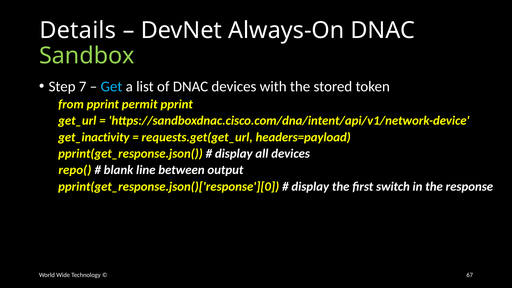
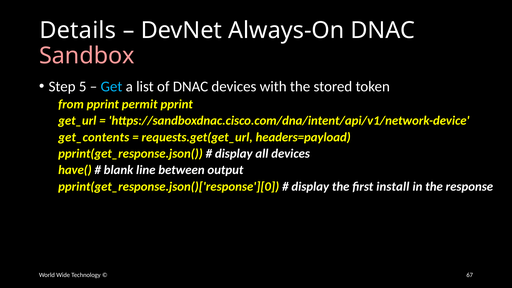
Sandbox colour: light green -> pink
7: 7 -> 5
get_inactivity: get_inactivity -> get_contents
repo(: repo( -> have(
switch: switch -> install
